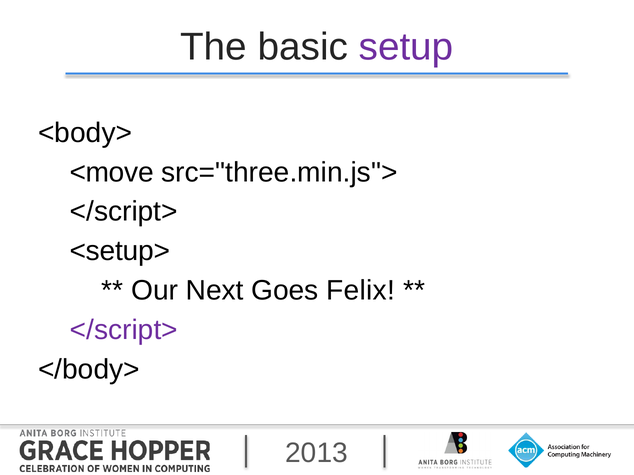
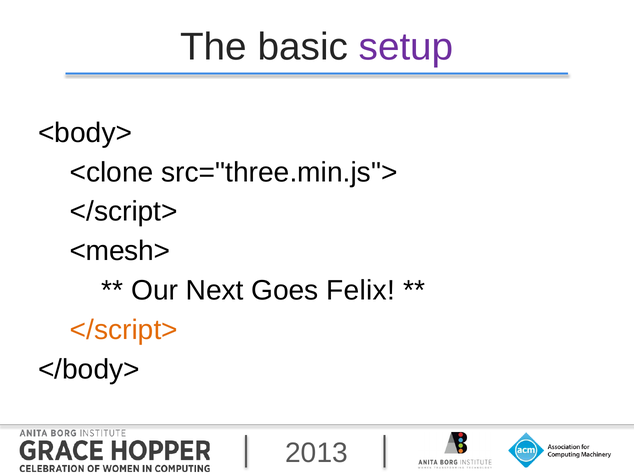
<move: <move -> <clone
<setup>: <setup> -> <mesh>
</script> at (124, 330) colour: purple -> orange
